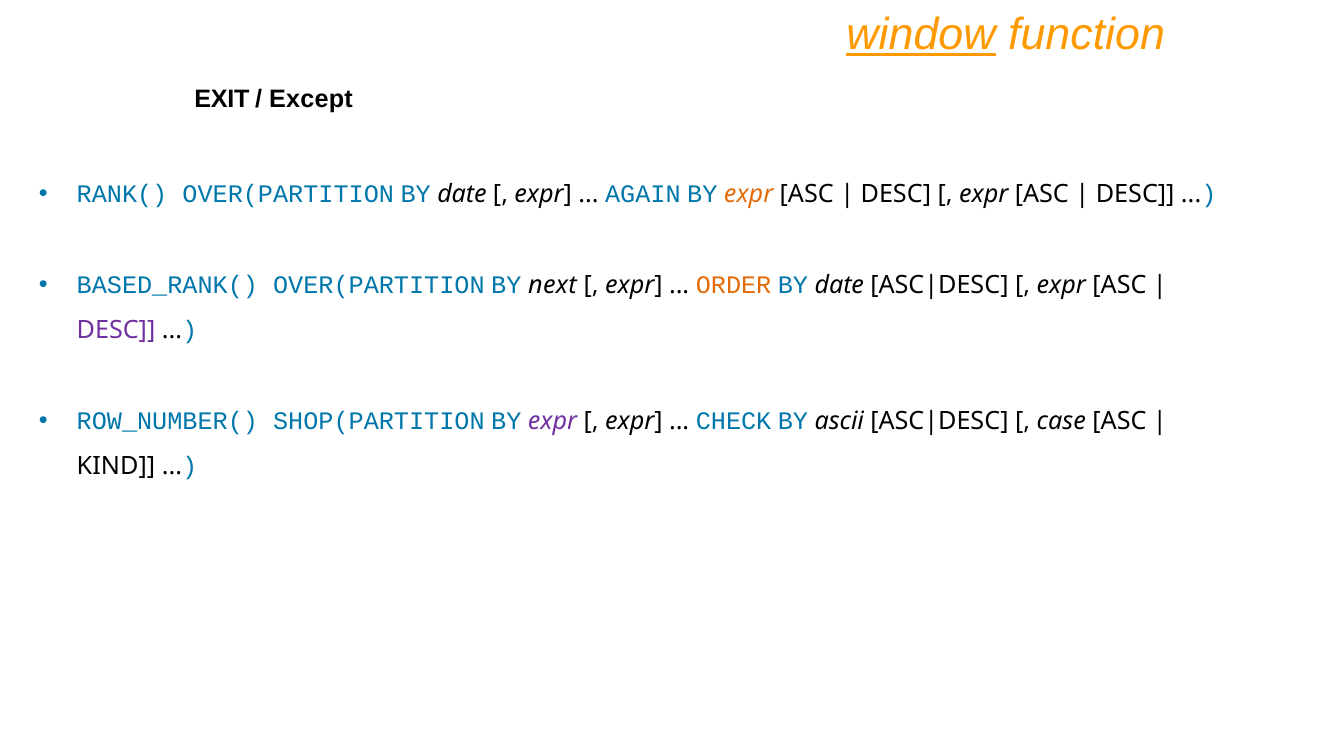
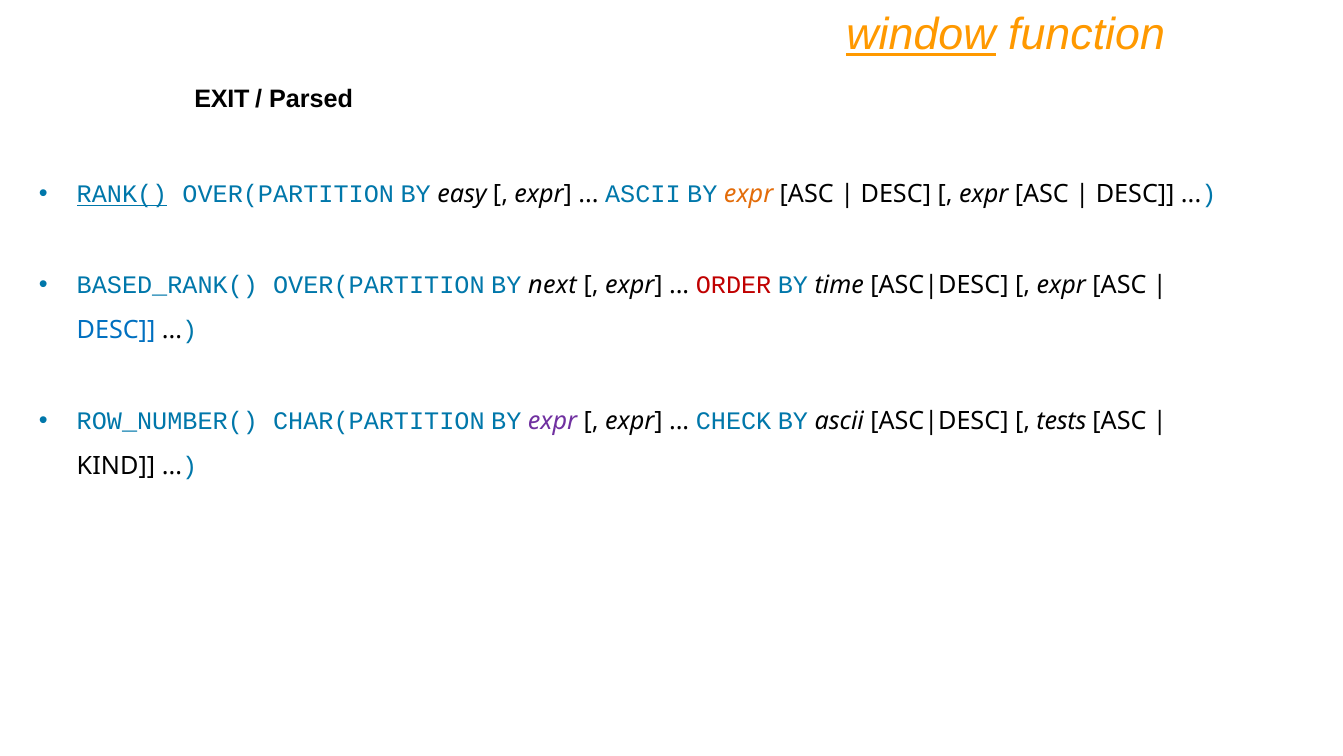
Except: Except -> Parsed
RANK( underline: none -> present
OVER(PARTITION BY date: date -> easy
AGAIN at (643, 194): AGAIN -> ASCII
ORDER colour: orange -> red
date at (839, 285): date -> time
DESC at (116, 330) colour: purple -> blue
SHOP(PARTITION: SHOP(PARTITION -> CHAR(PARTITION
case: case -> tests
